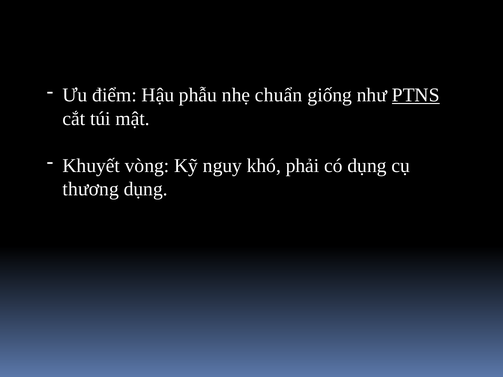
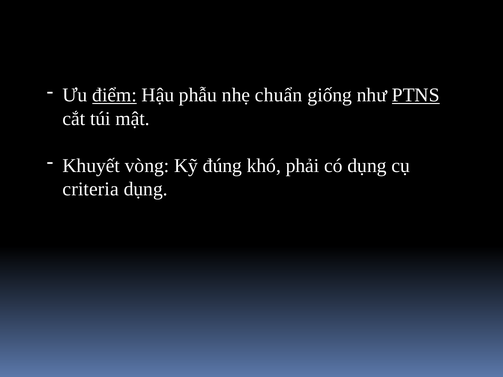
điểm underline: none -> present
nguy: nguy -> đúng
thương: thương -> criteria
